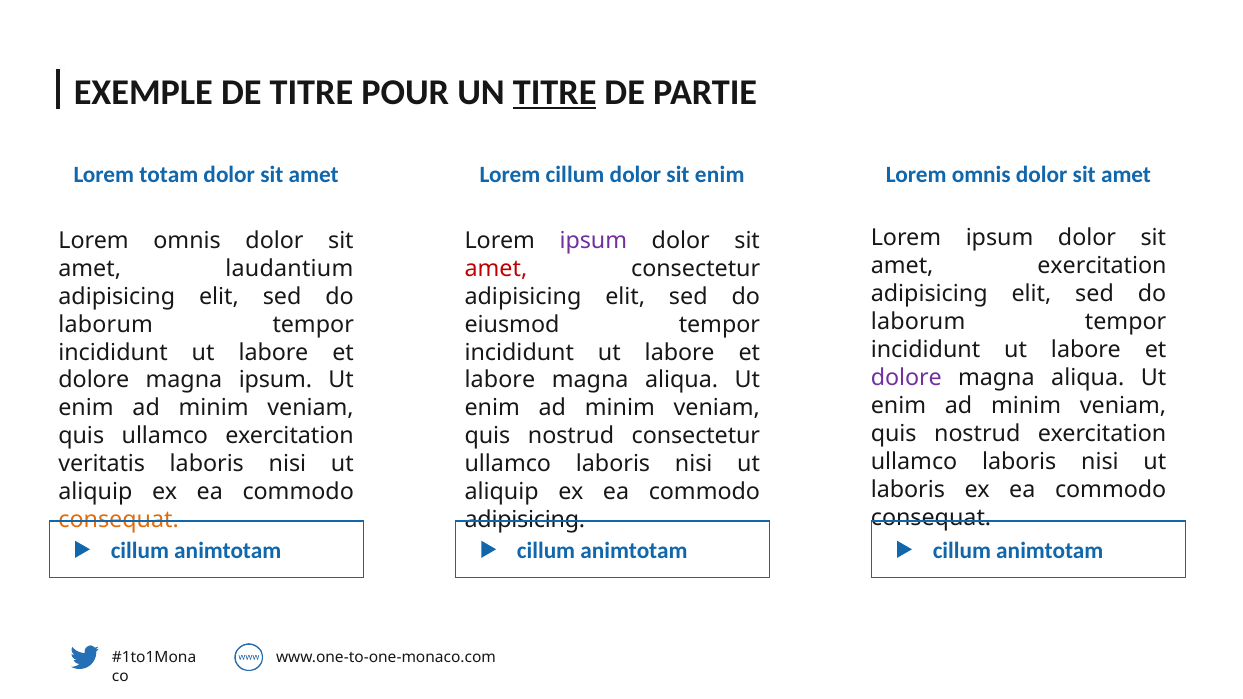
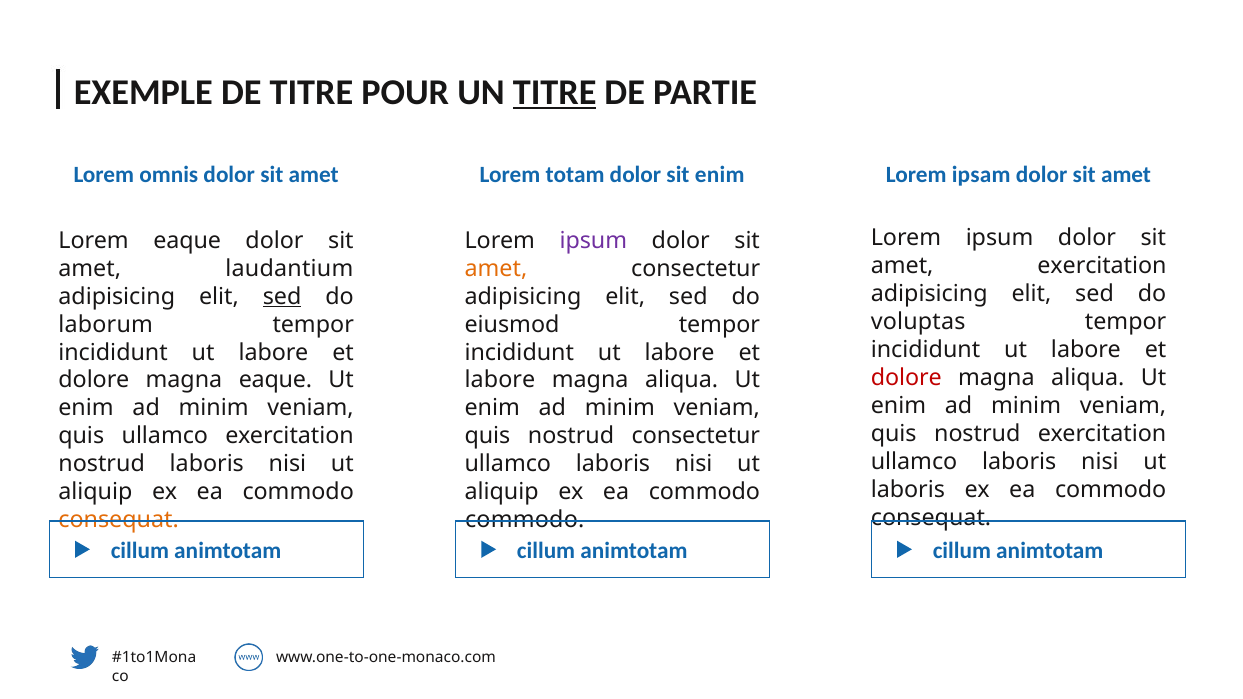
totam: totam -> omnis
Lorem cillum: cillum -> totam
omnis at (981, 174): omnis -> ipsam
omnis at (187, 241): omnis -> eaque
amet at (496, 269) colour: red -> orange
sed at (282, 296) underline: none -> present
laborum at (918, 322): laborum -> voluptas
dolore at (906, 378) colour: purple -> red
magna ipsum: ipsum -> eaque
veritatis at (102, 464): veritatis -> nostrud
adipisicing at (525, 520): adipisicing -> commodo
